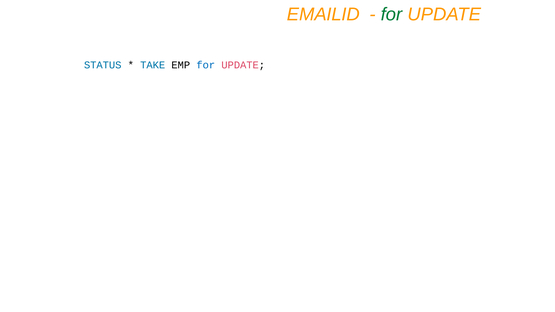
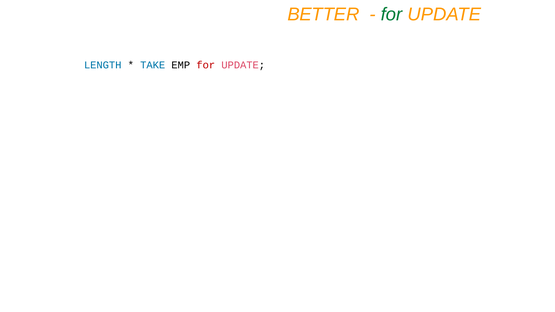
EMAILID: EMAILID -> BETTER
STATUS: STATUS -> LENGTH
for at (206, 65) colour: blue -> red
